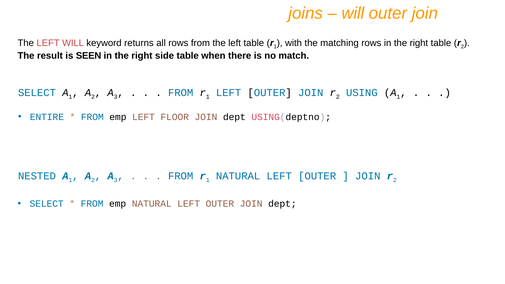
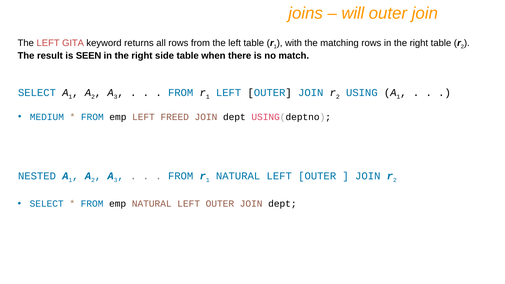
LEFT WILL: WILL -> GITA
ENTIRE: ENTIRE -> MEDIUM
FLOOR: FLOOR -> FREED
